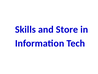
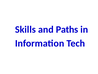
Store: Store -> Paths
